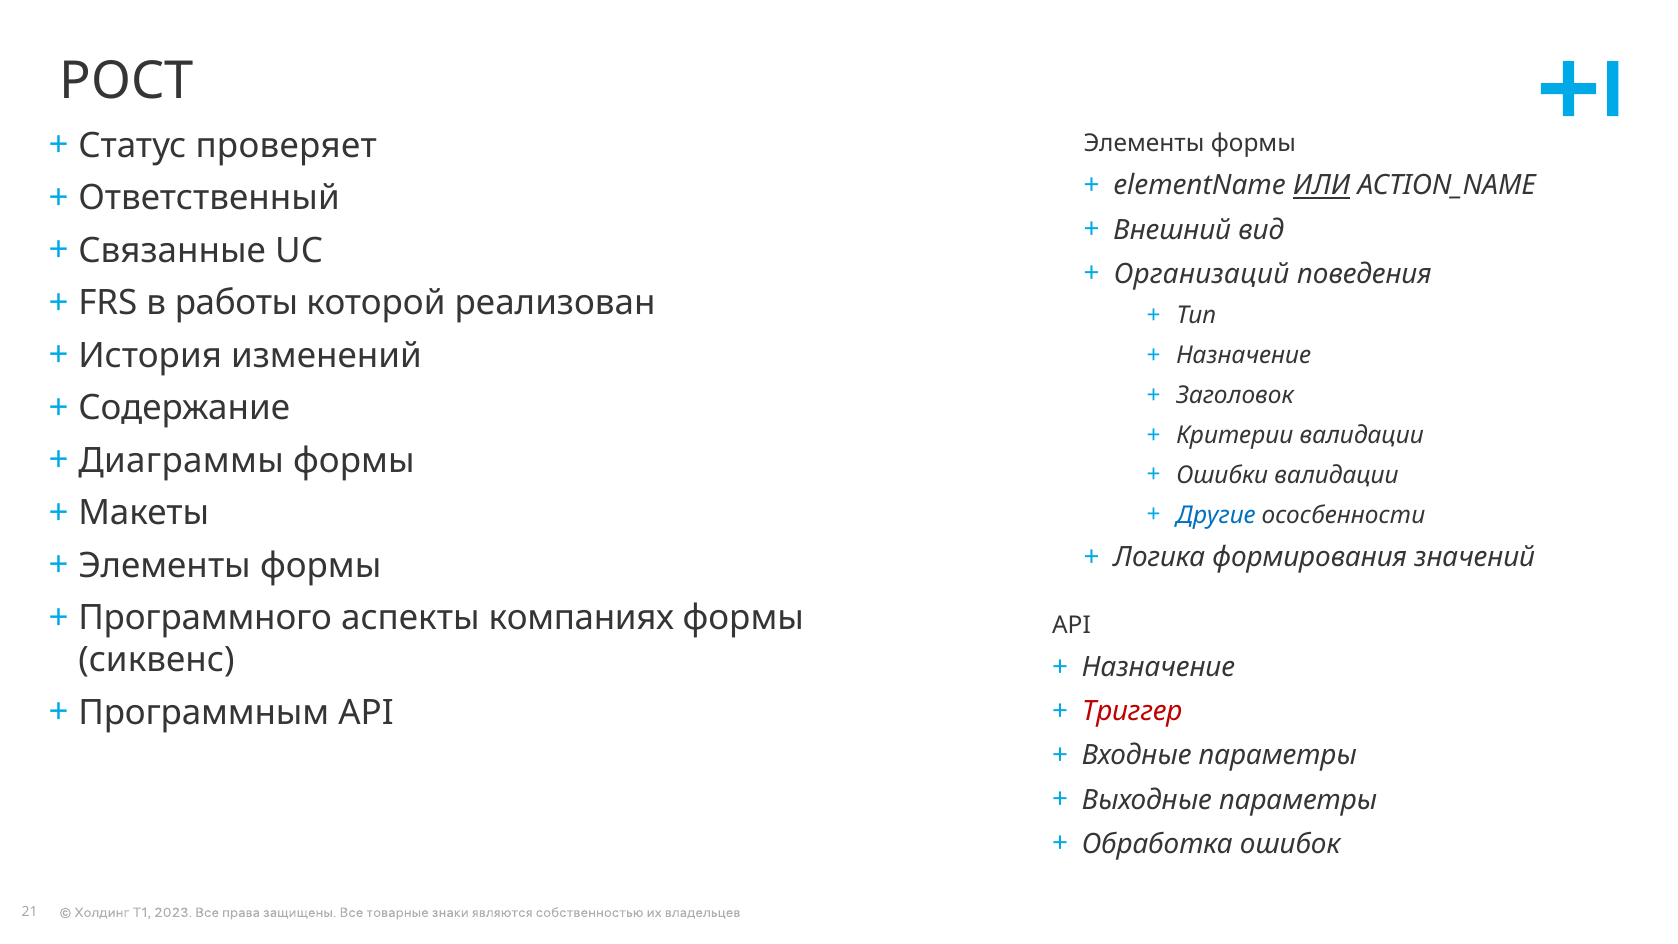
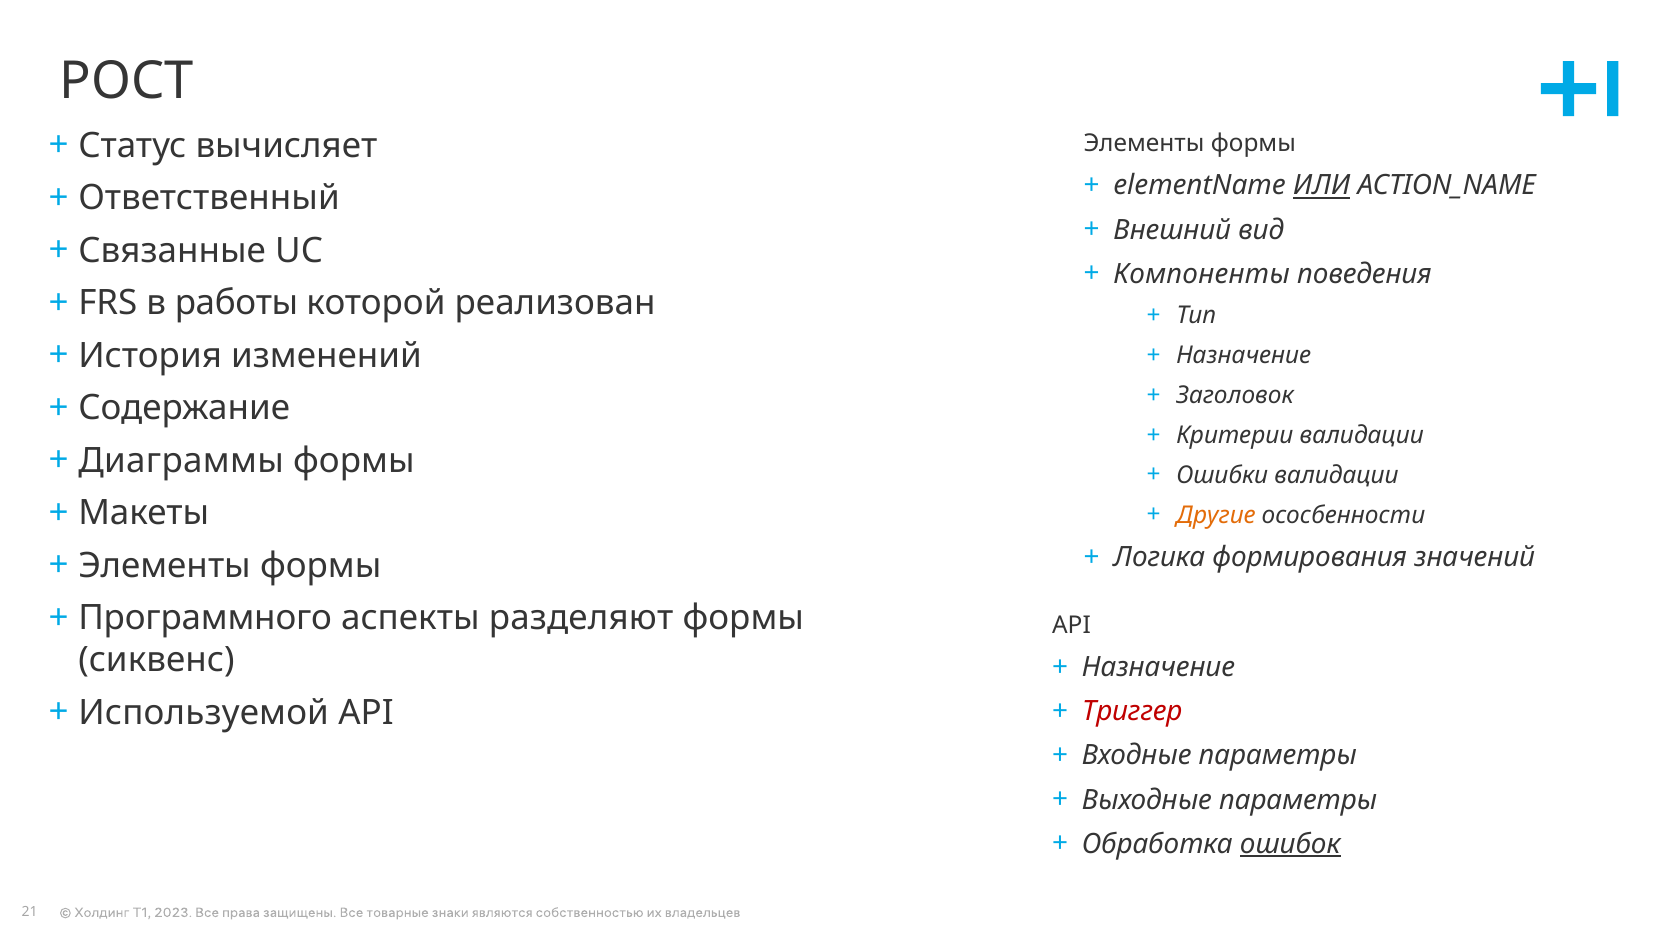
проверяет: проверяет -> вычисляет
Организаций: Организаций -> Компоненты
Другие colour: blue -> orange
компаниях: компаниях -> разделяют
Программным: Программным -> Используемой
ошибок underline: none -> present
